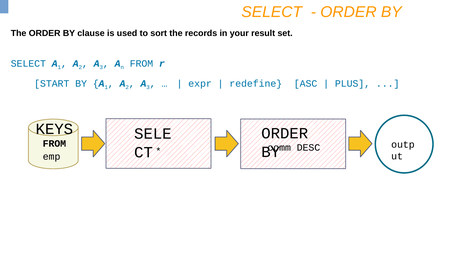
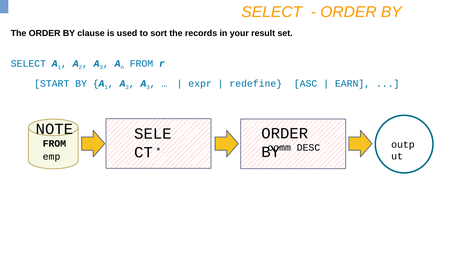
PLUS: PLUS -> EARN
KEYS: KEYS -> NOTE
